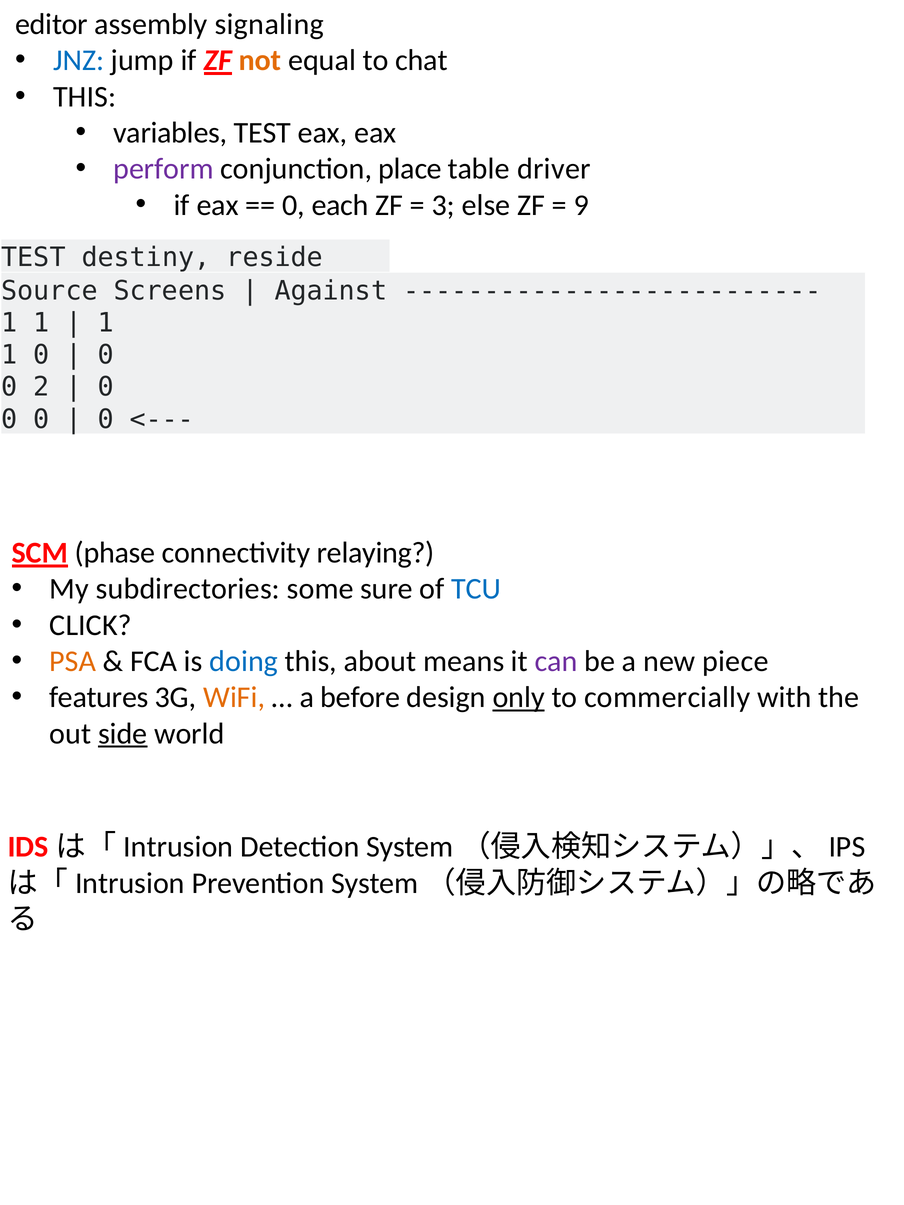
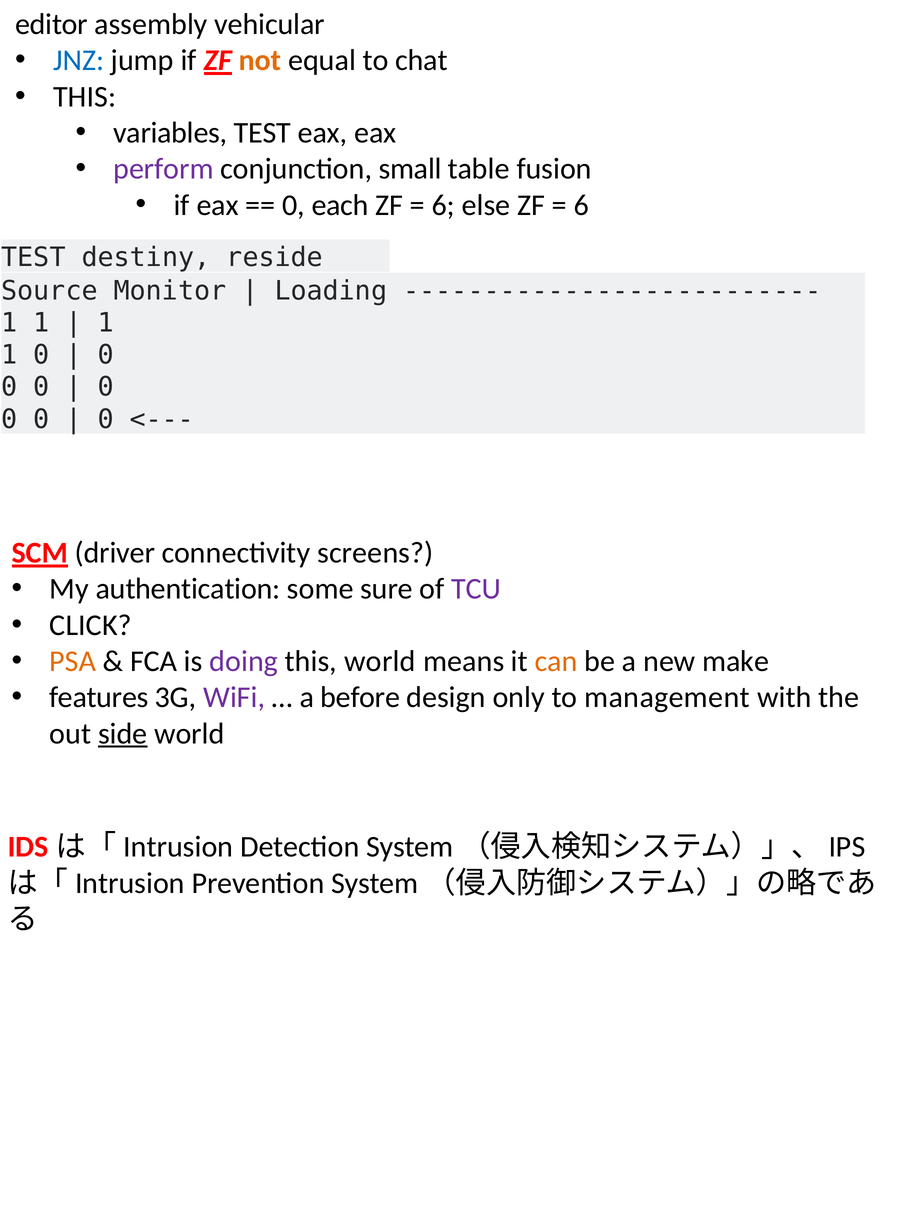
signaling: signaling -> vehicular
place: place -> small
driver: driver -> fusion
3 at (443, 205): 3 -> 6
9 at (581, 205): 9 -> 6
Screens: Screens -> Monitor
Against: Against -> Loading
2 at (41, 387): 2 -> 0
phase: phase -> driver
relaying: relaying -> screens
subdirectories: subdirectories -> authentication
TCU colour: blue -> purple
doing colour: blue -> purple
this about: about -> world
can colour: purple -> orange
piece: piece -> make
WiFi colour: orange -> purple
only underline: present -> none
commercially: commercially -> management
